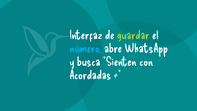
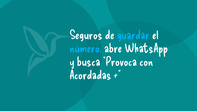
Interfaz: Interfaz -> Seguros
guardar colour: light green -> light blue
Sienten: Sienten -> Provoca
